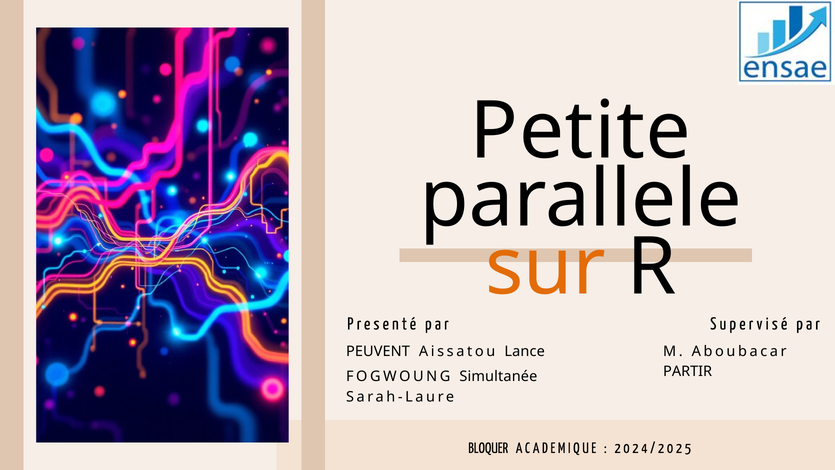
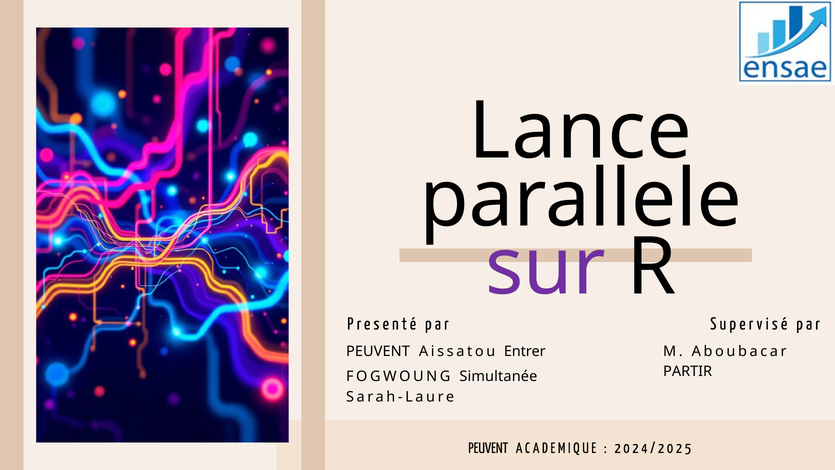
Petite: Petite -> Lance
sur colour: orange -> purple
Lance: Lance -> Entrer
BLOQUER at (488, 448): BLOQUER -> PEUVENT
